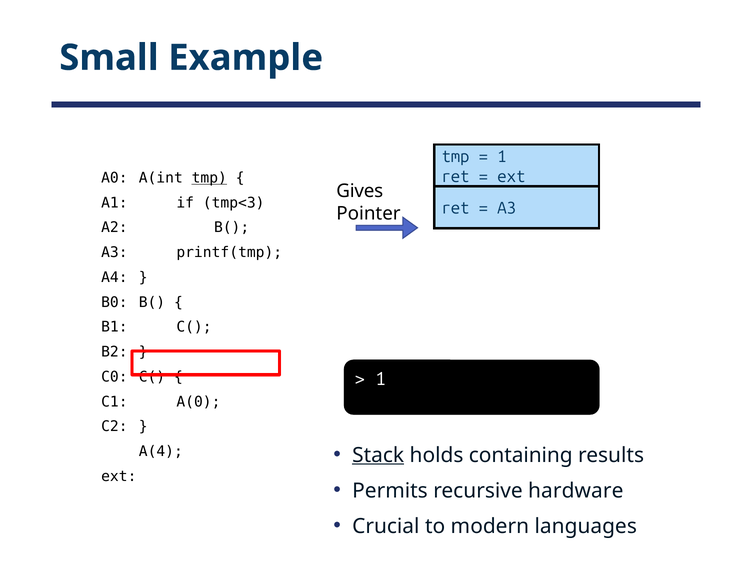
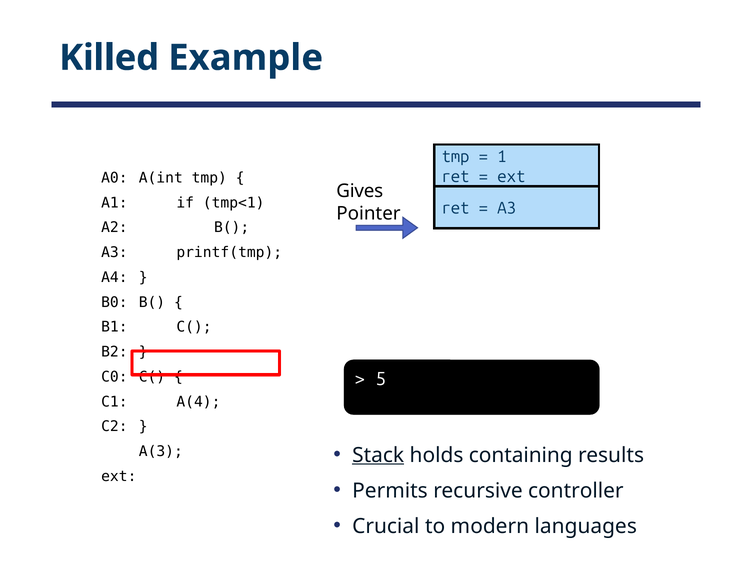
Small: Small -> Killed
tmp at (209, 178) underline: present -> none
tmp<3: tmp<3 -> tmp<1
1 at (381, 379): 1 -> 5
A(0: A(0 -> A(4
A(4: A(4 -> A(3
hardware: hardware -> controller
